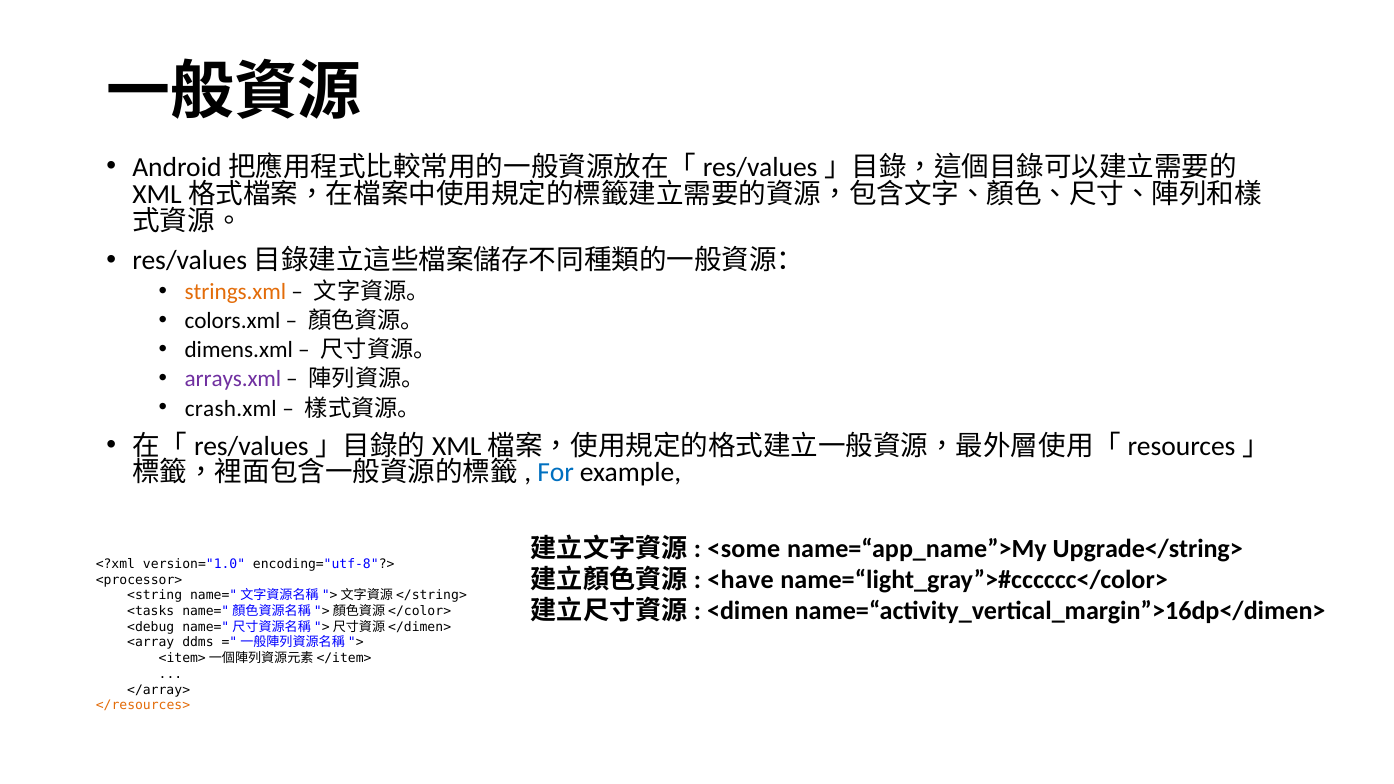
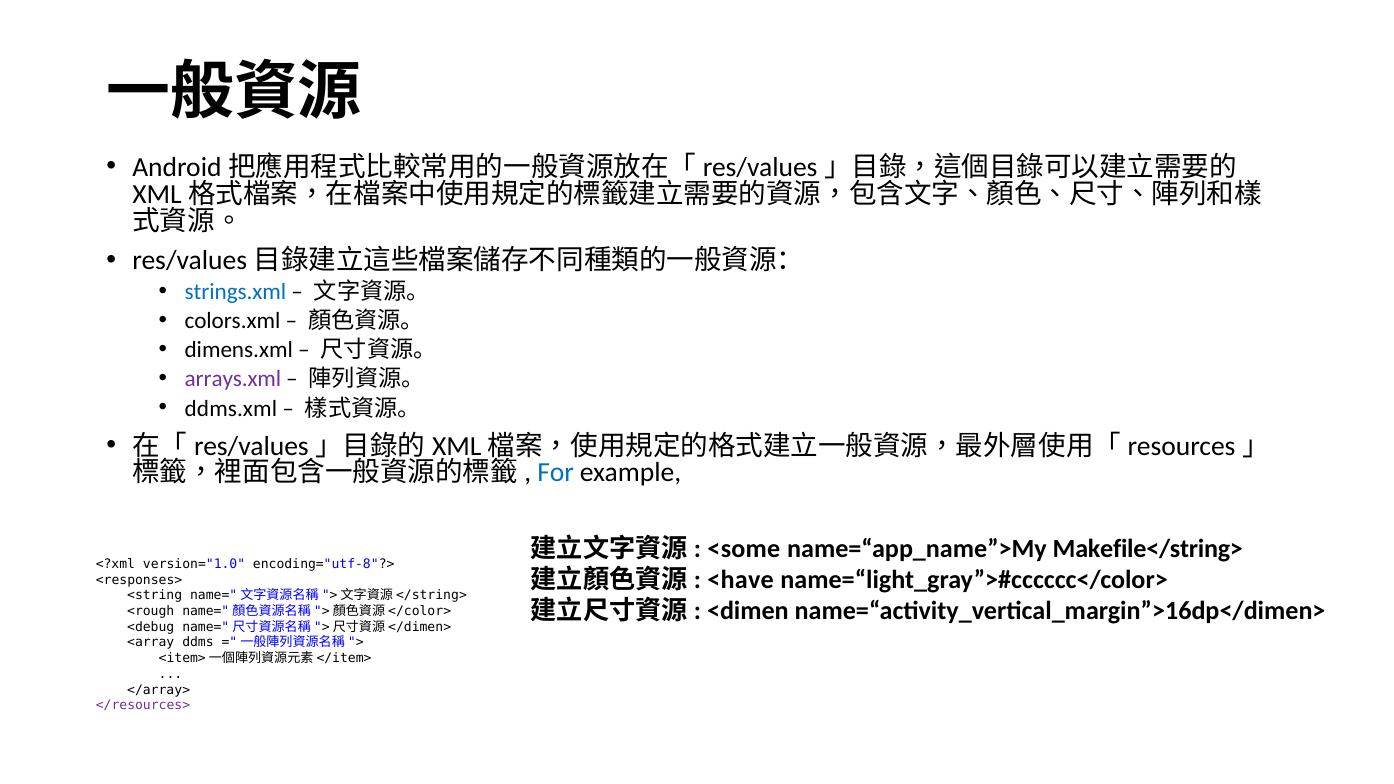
strings.xml colour: orange -> blue
crash.xml: crash.xml -> ddms.xml
Upgrade</string>: Upgrade</string> -> Makefile</string>
<processor>: <processor> -> <responses>
<tasks: <tasks -> <rough
</resources> colour: orange -> purple
